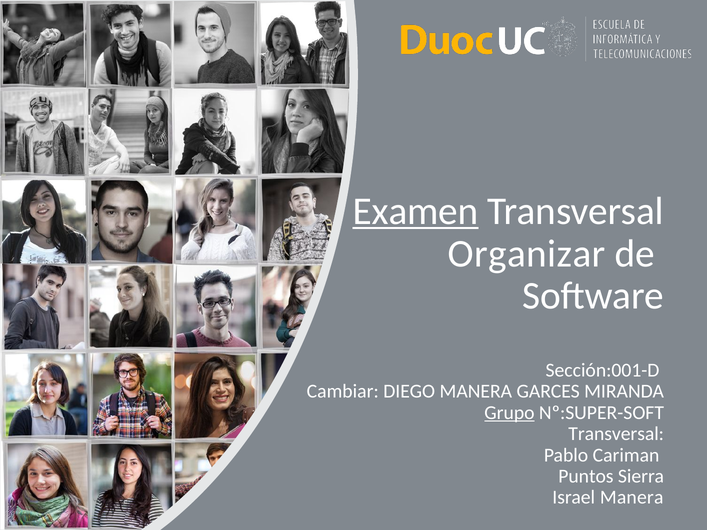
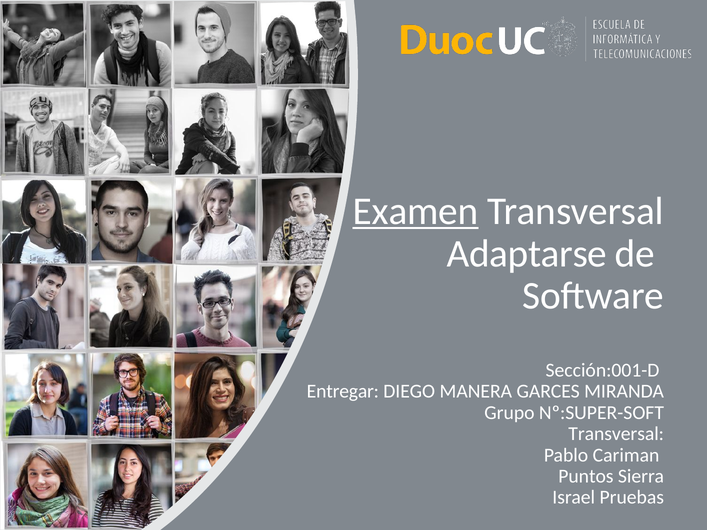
Organizar: Organizar -> Adaptarse
Cambiar: Cambiar -> Entregar
Grupo underline: present -> none
Israel Manera: Manera -> Pruebas
